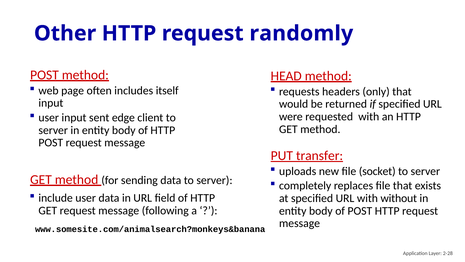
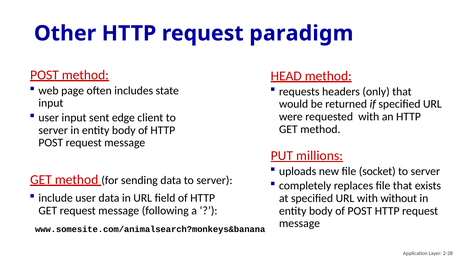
randomly: randomly -> paradigm
itself: itself -> state
transfer: transfer -> millions
